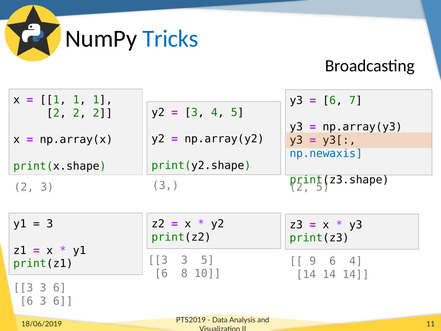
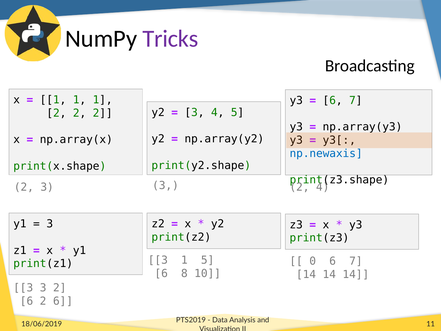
Tricks colour: blue -> purple
2 5: 5 -> 4
3 at (184, 260): 3 -> 1
9: 9 -> 0
4 at (356, 261): 4 -> 7
3 3 6: 6 -> 2
3 at (43, 301): 3 -> 2
